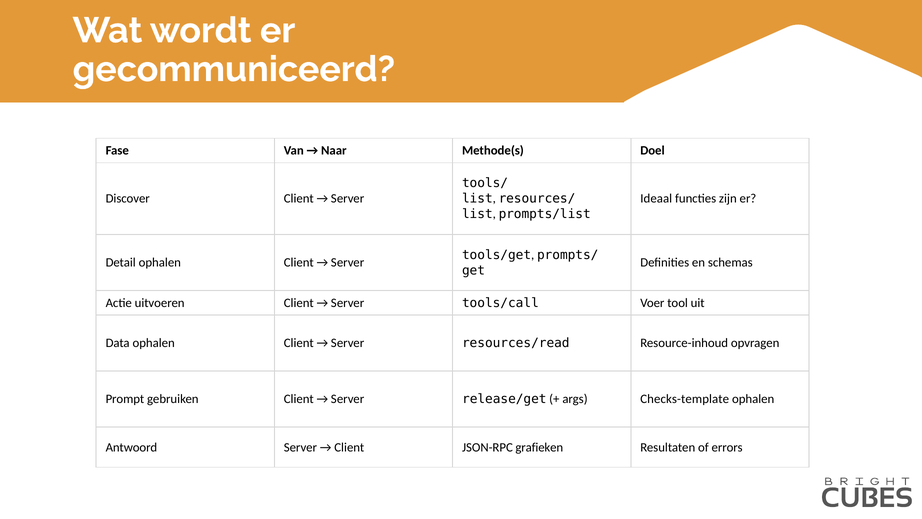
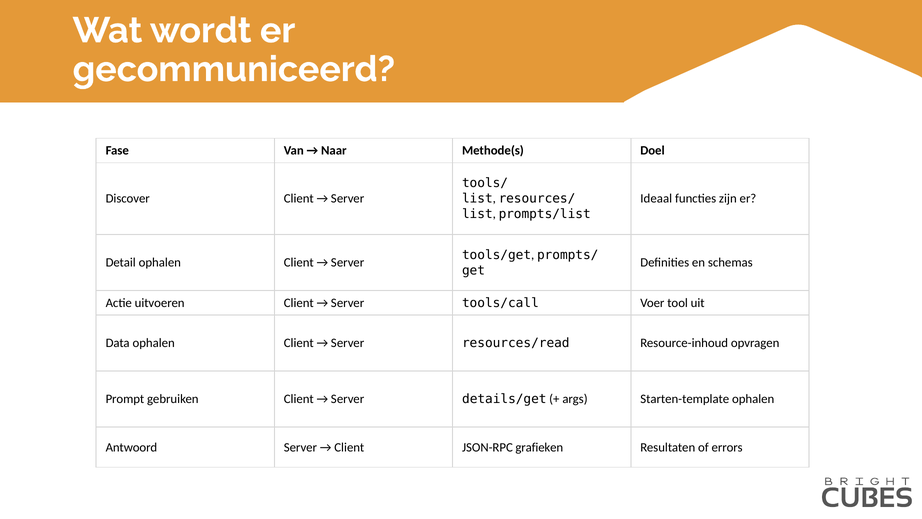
release/get: release/get -> details/get
Checks-template: Checks-template -> Starten-template
